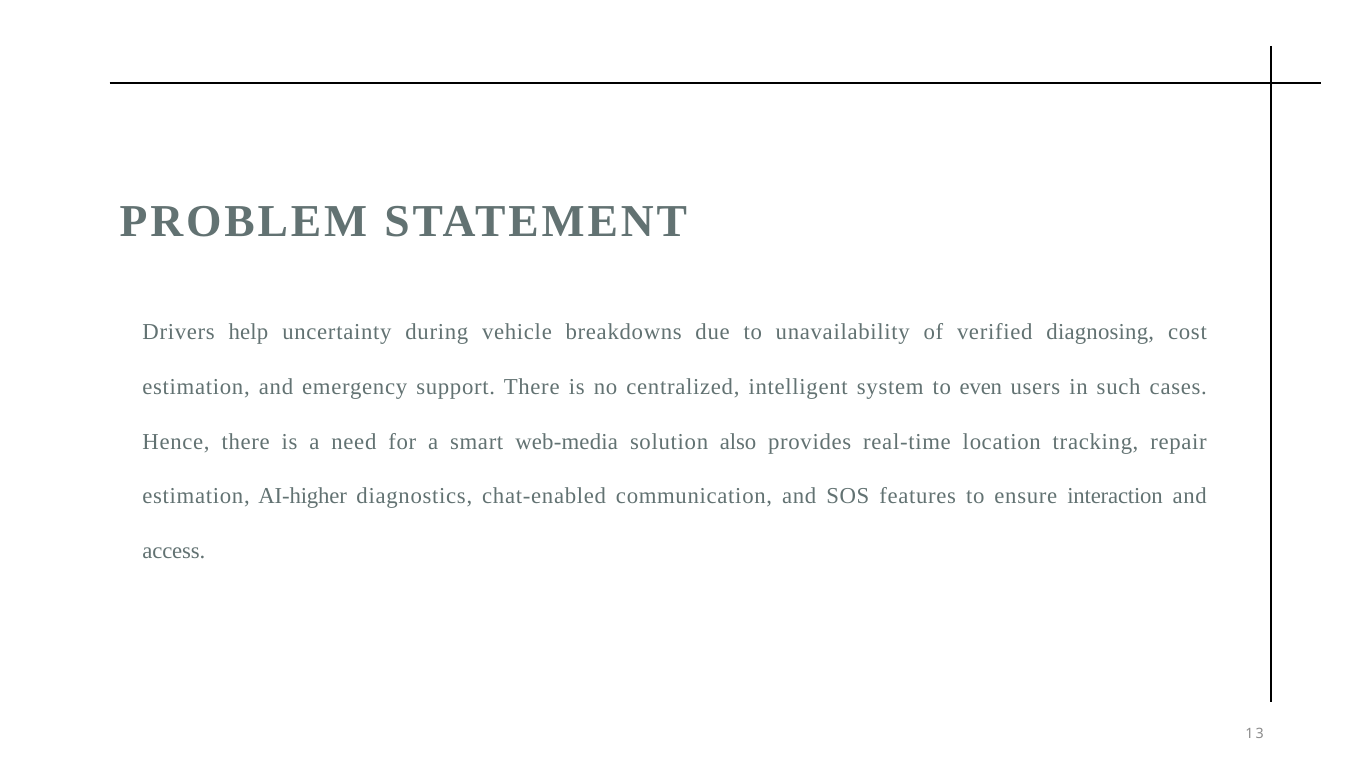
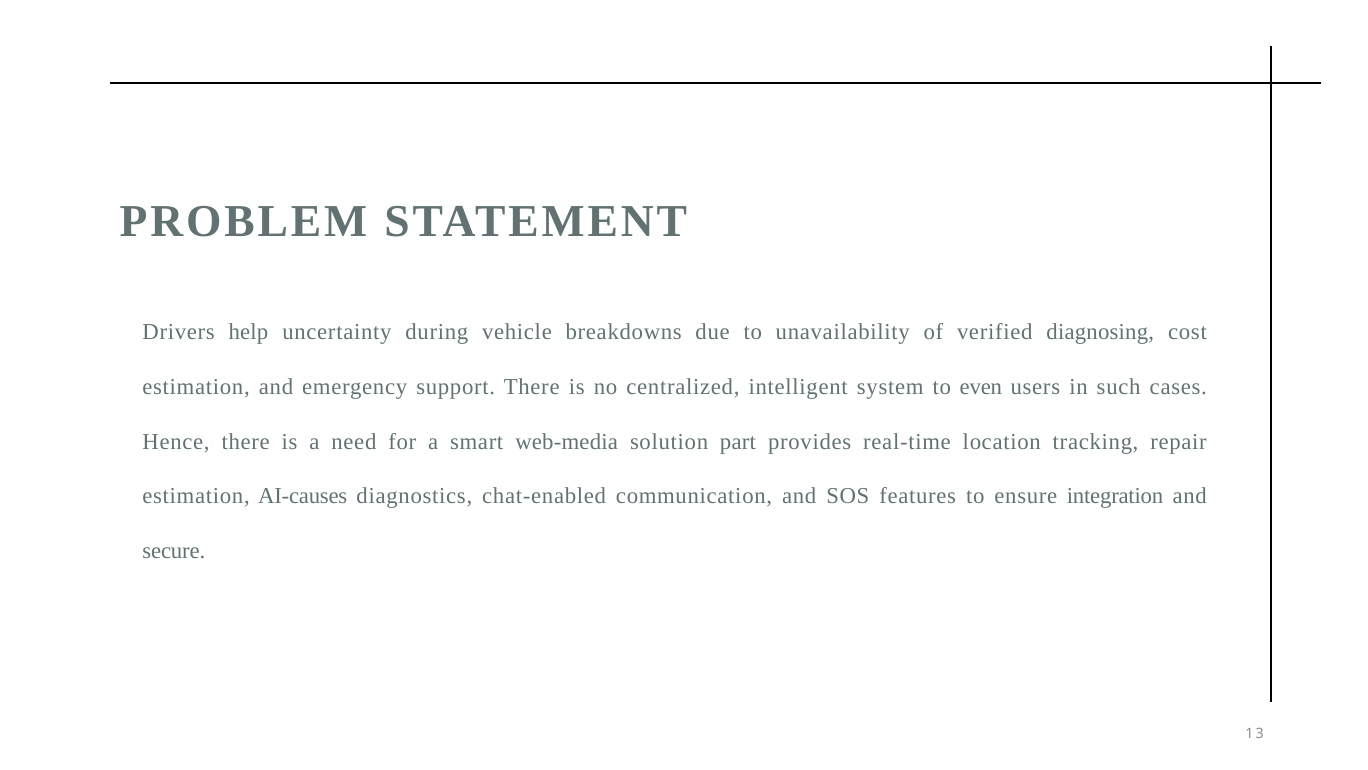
also: also -> part
AI-higher: AI-higher -> AI-causes
interaction: interaction -> integration
access: access -> secure
